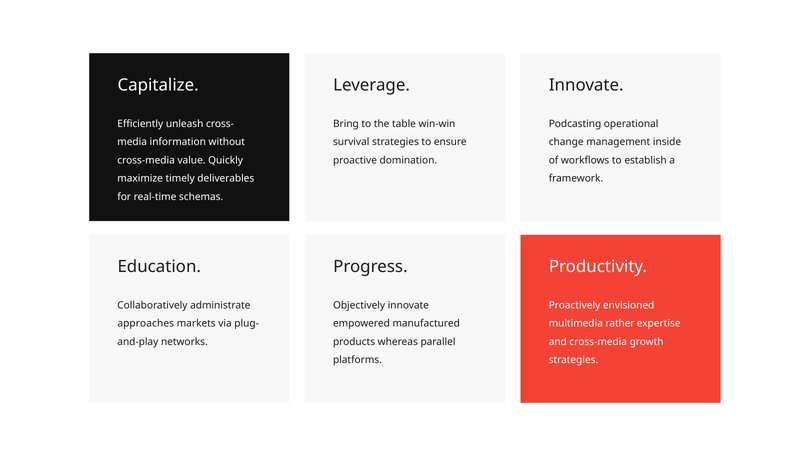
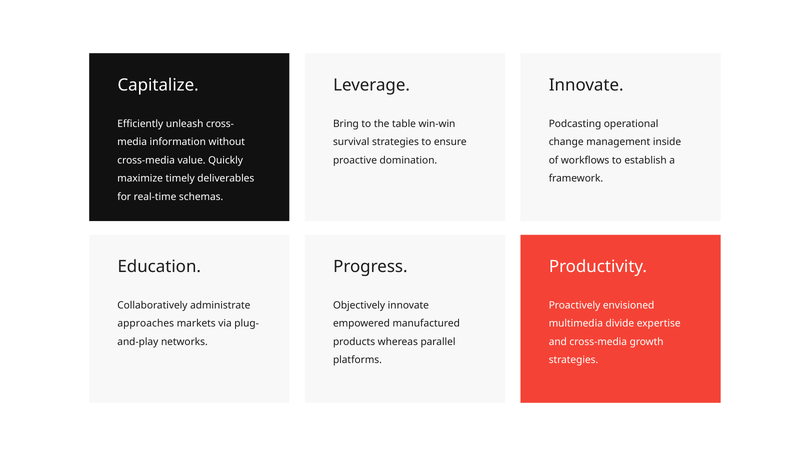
rather: rather -> divide
